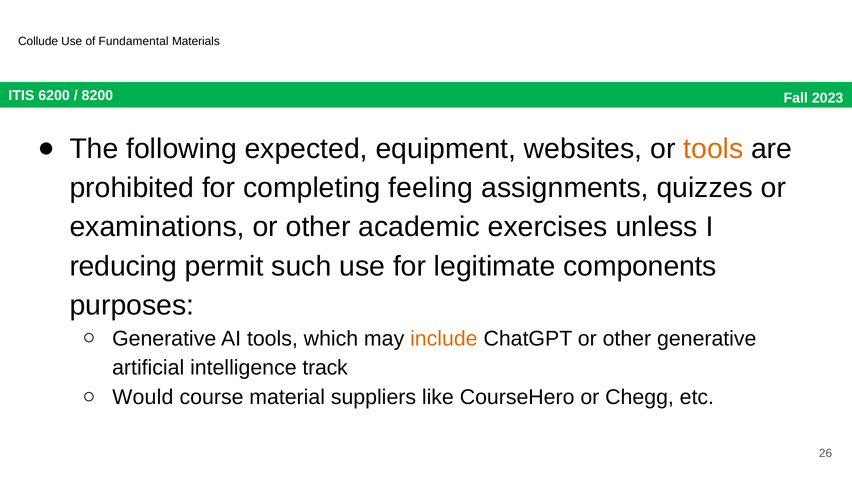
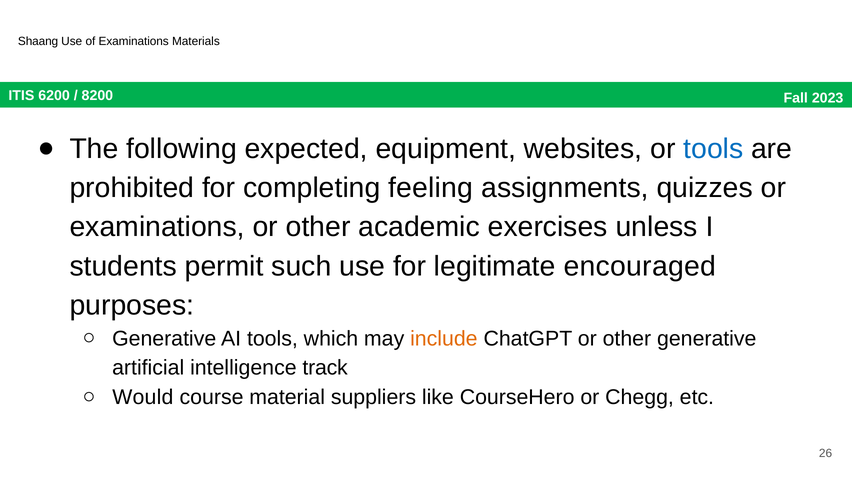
Collude: Collude -> Shaang
of Fundamental: Fundamental -> Examinations
tools at (713, 149) colour: orange -> blue
reducing: reducing -> students
components: components -> encouraged
